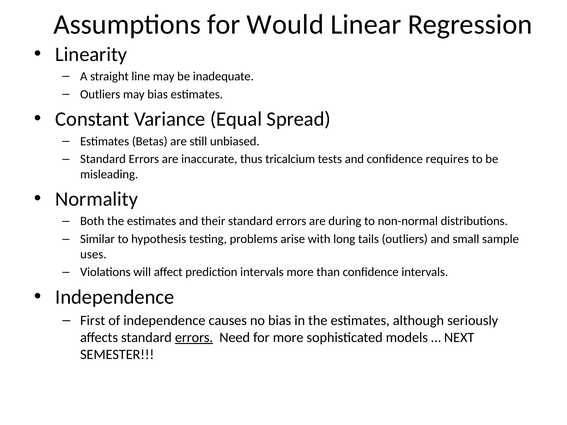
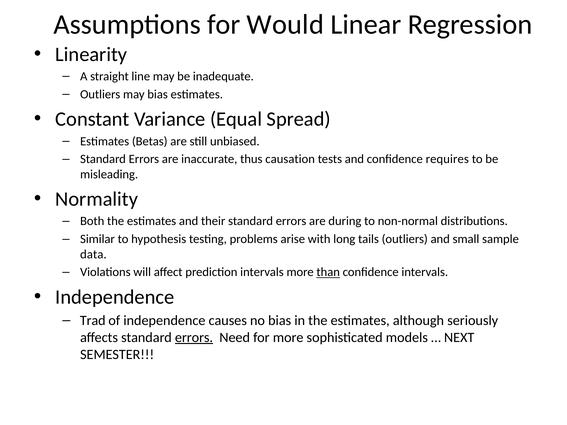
tricalcium: tricalcium -> causation
uses: uses -> data
than underline: none -> present
First: First -> Trad
